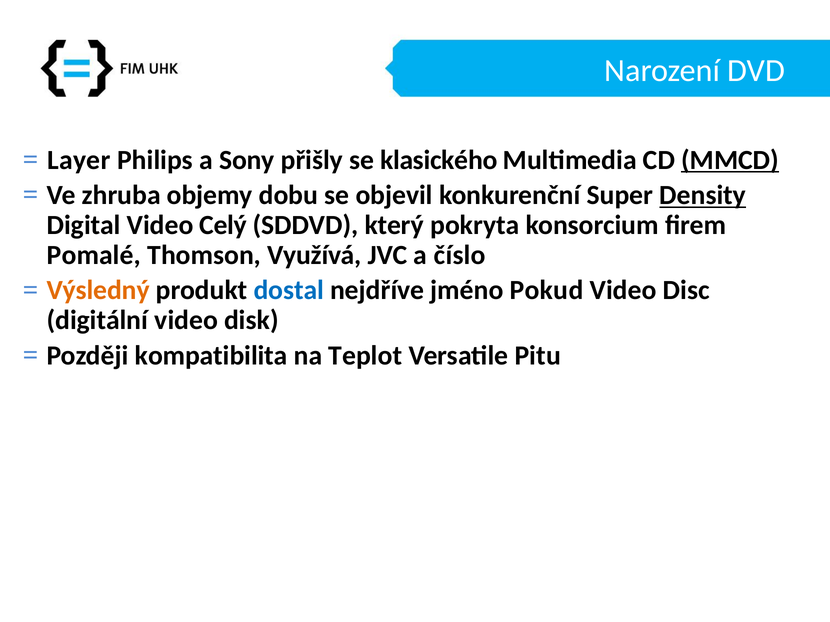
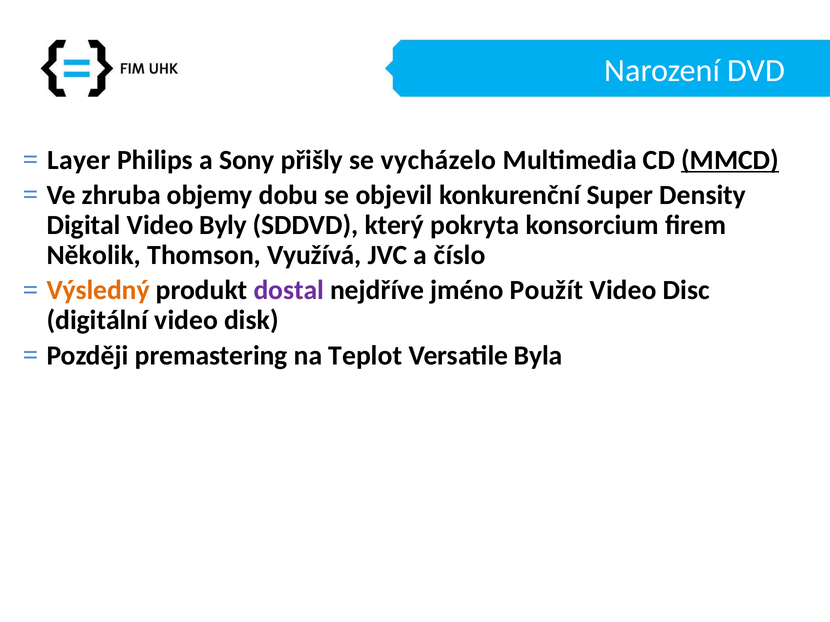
klasického: klasického -> vycházelo
Density underline: present -> none
Celý: Celý -> Byly
Pomalé: Pomalé -> Několik
dostal colour: blue -> purple
Pokud: Pokud -> Použít
kompatibilita: kompatibilita -> premastering
Pitu: Pitu -> Byla
